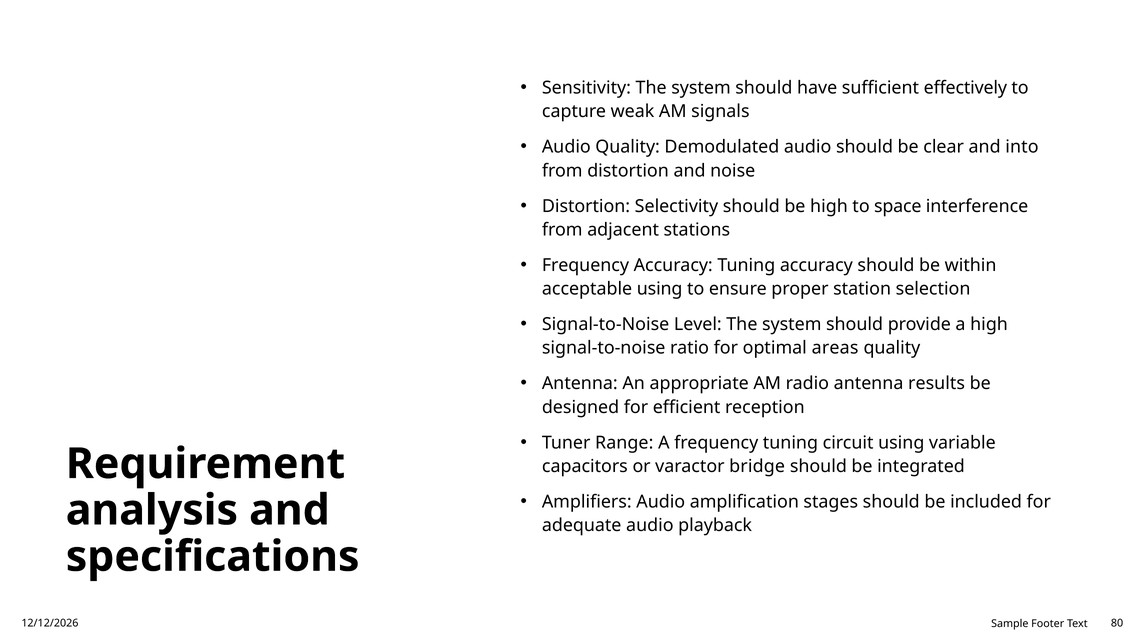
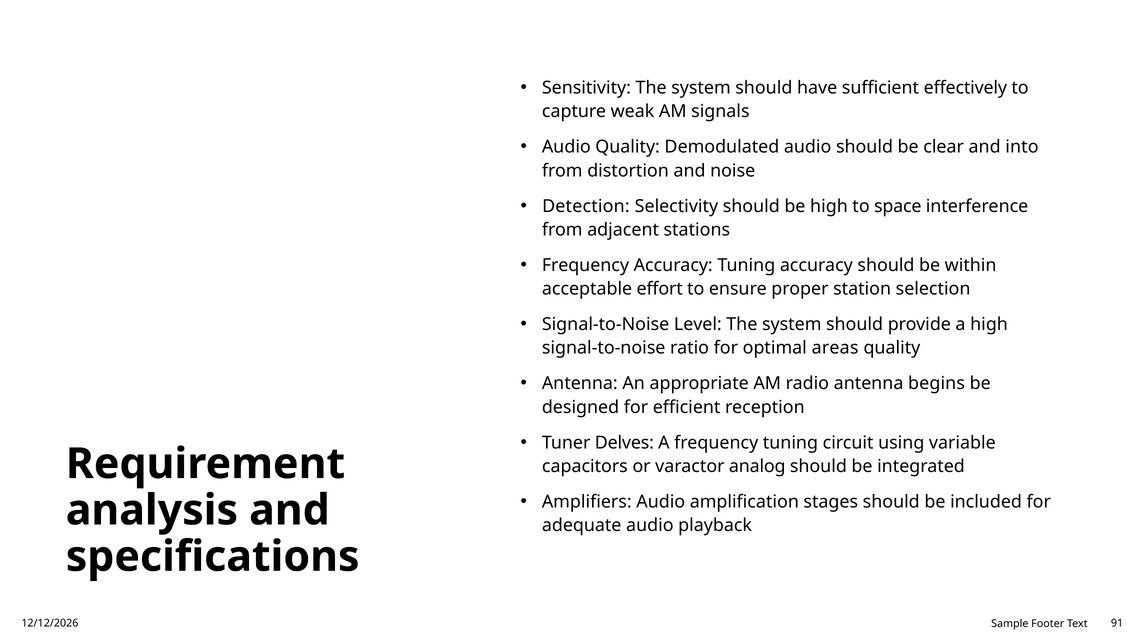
Distortion at (586, 206): Distortion -> Detection
acceptable using: using -> effort
results: results -> begins
Range: Range -> Delves
bridge: bridge -> analog
80: 80 -> 91
